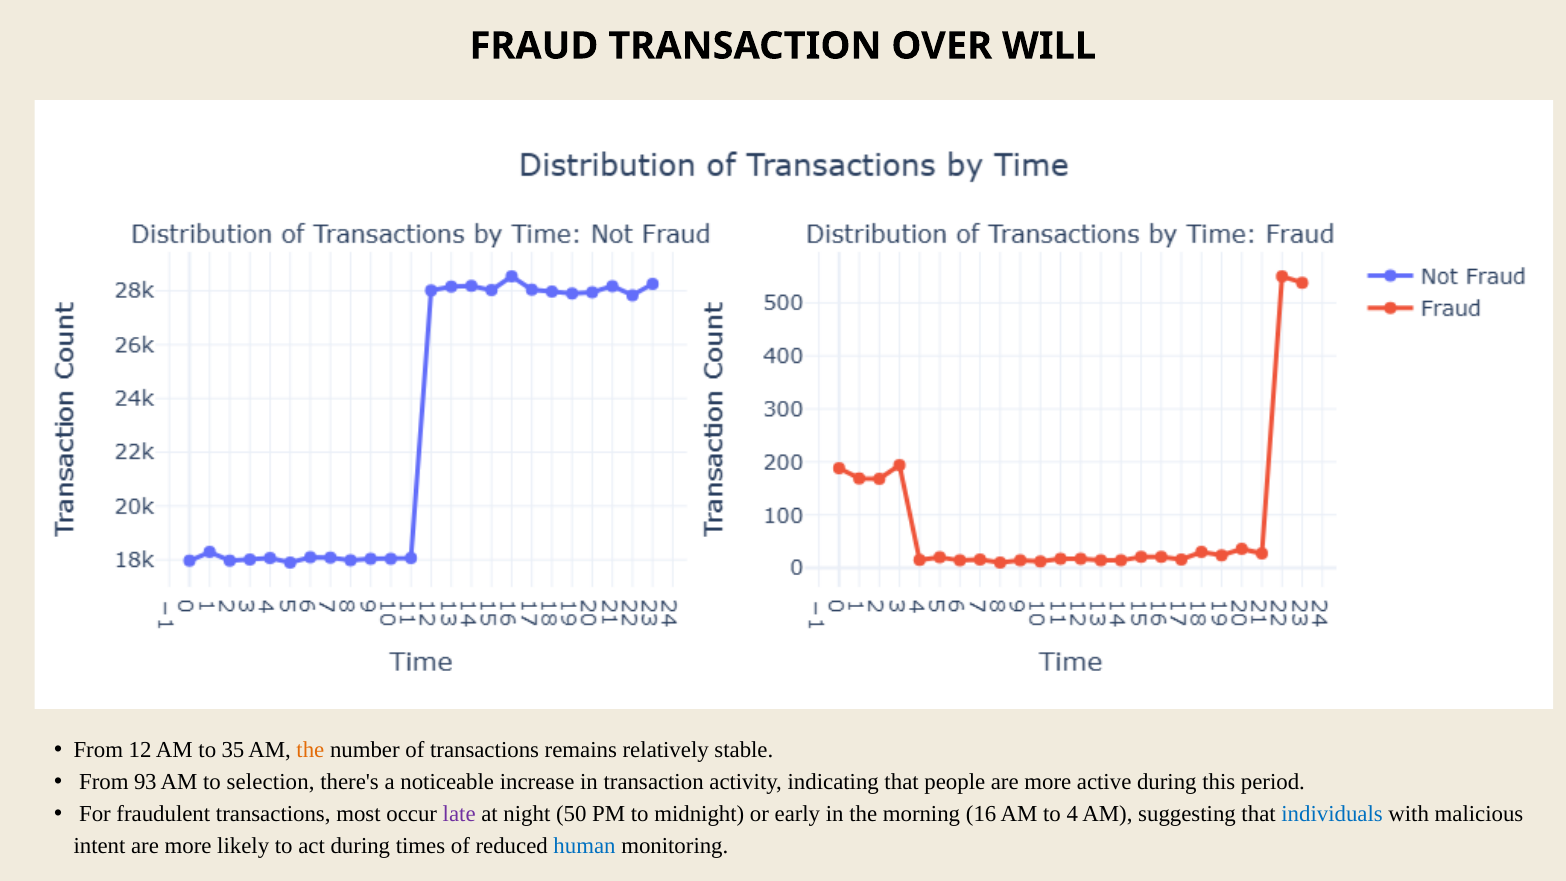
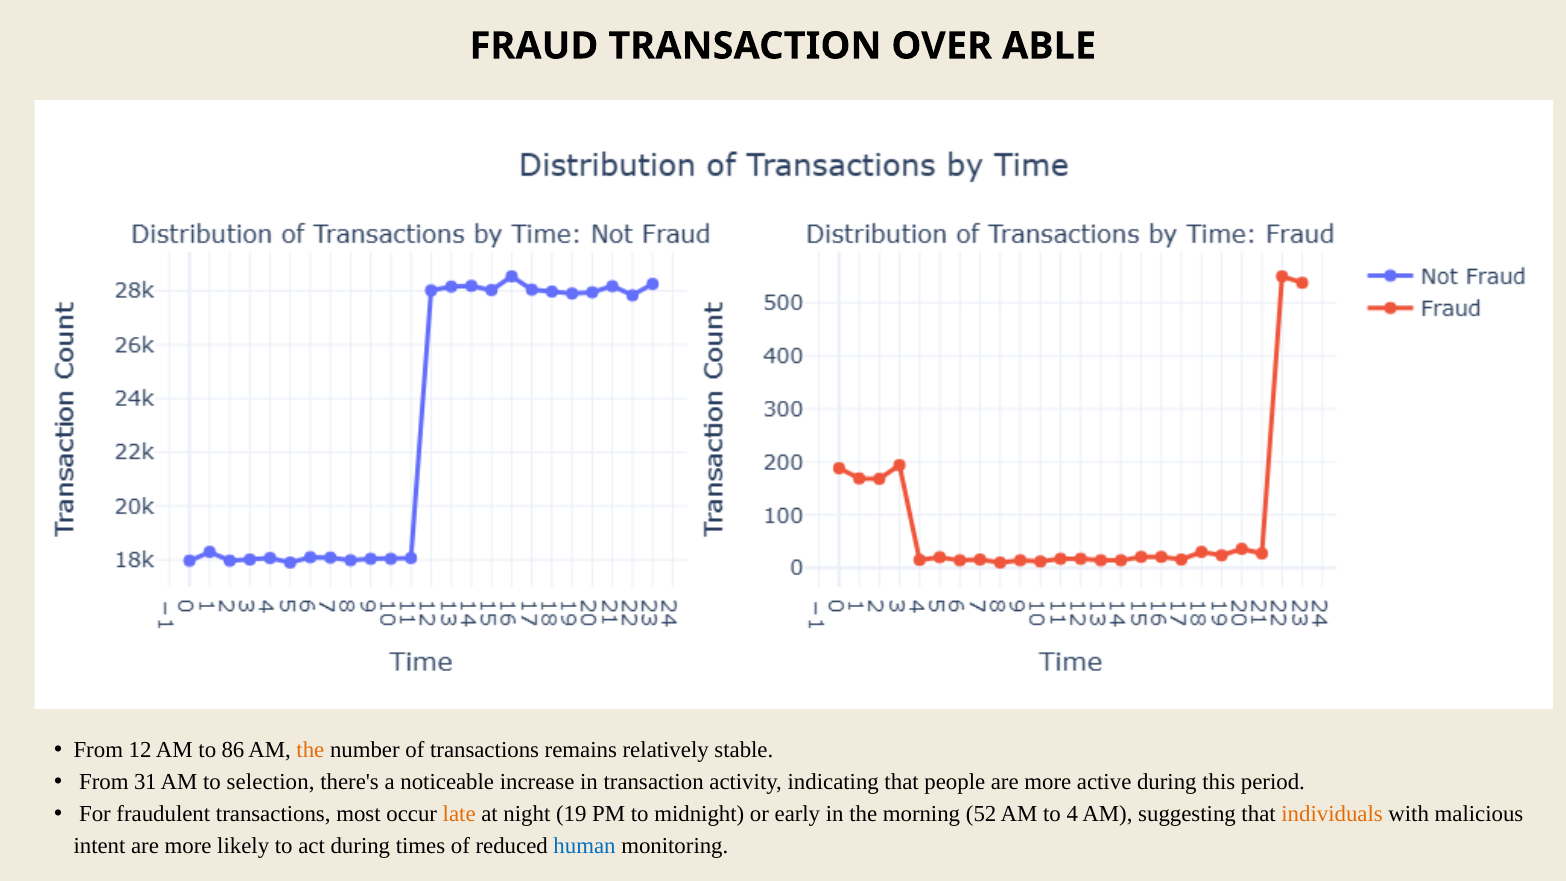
WILL: WILL -> ABLE
35: 35 -> 86
93: 93 -> 31
late colour: purple -> orange
50: 50 -> 19
16: 16 -> 52
individuals colour: blue -> orange
